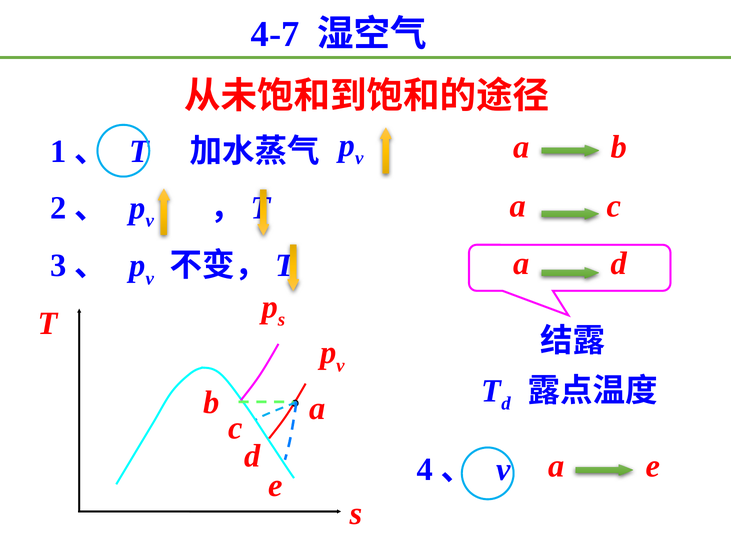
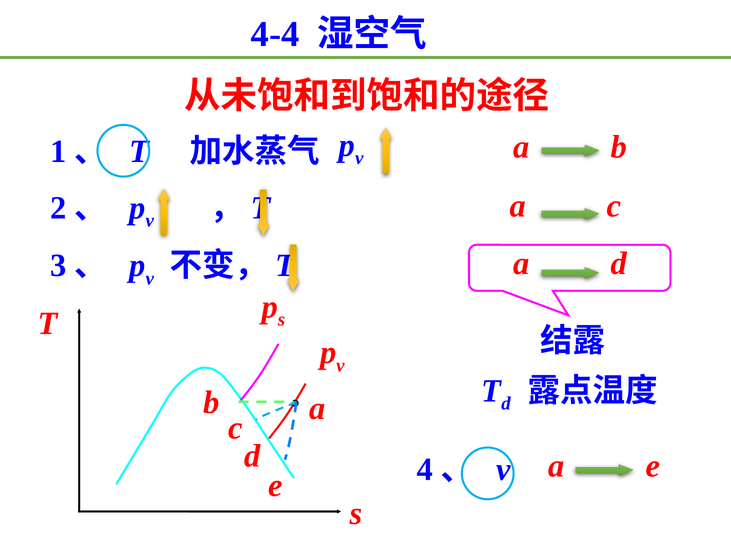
4-7: 4-7 -> 4-4
